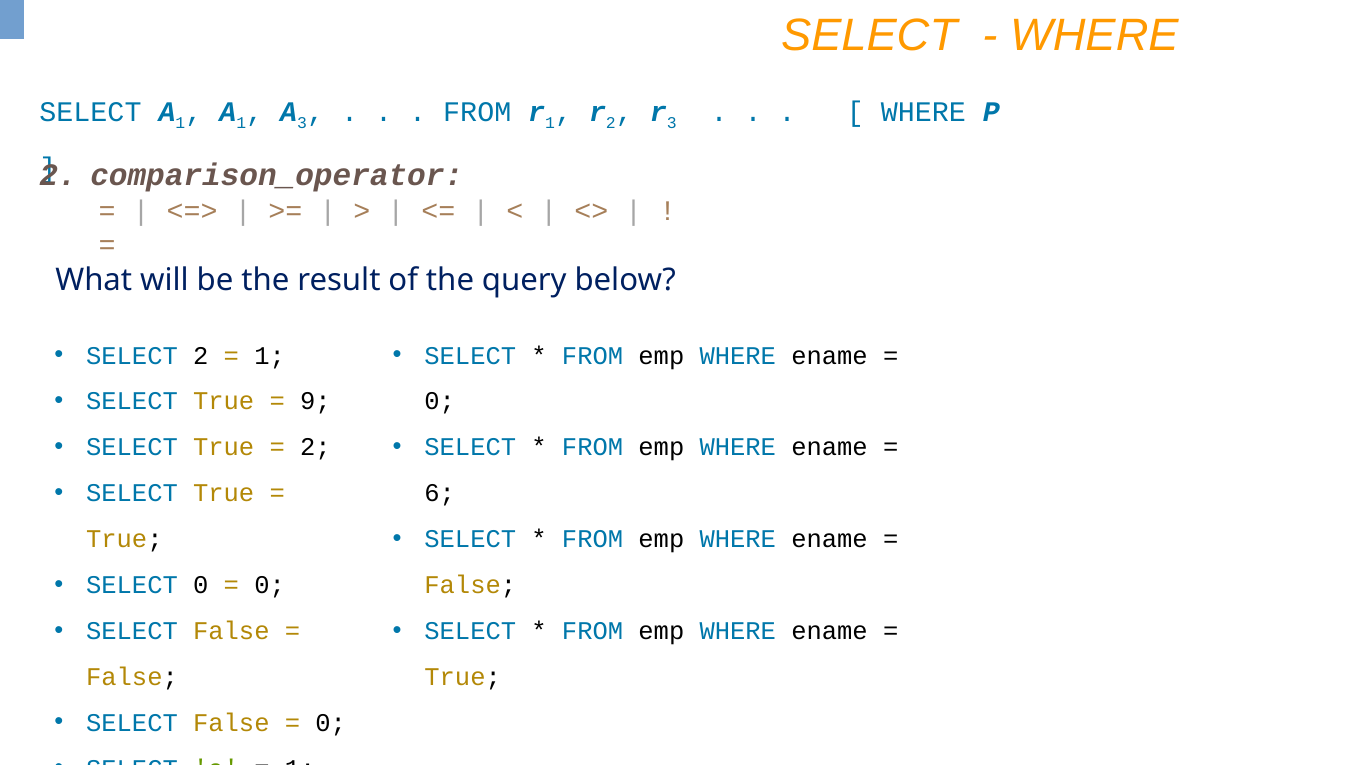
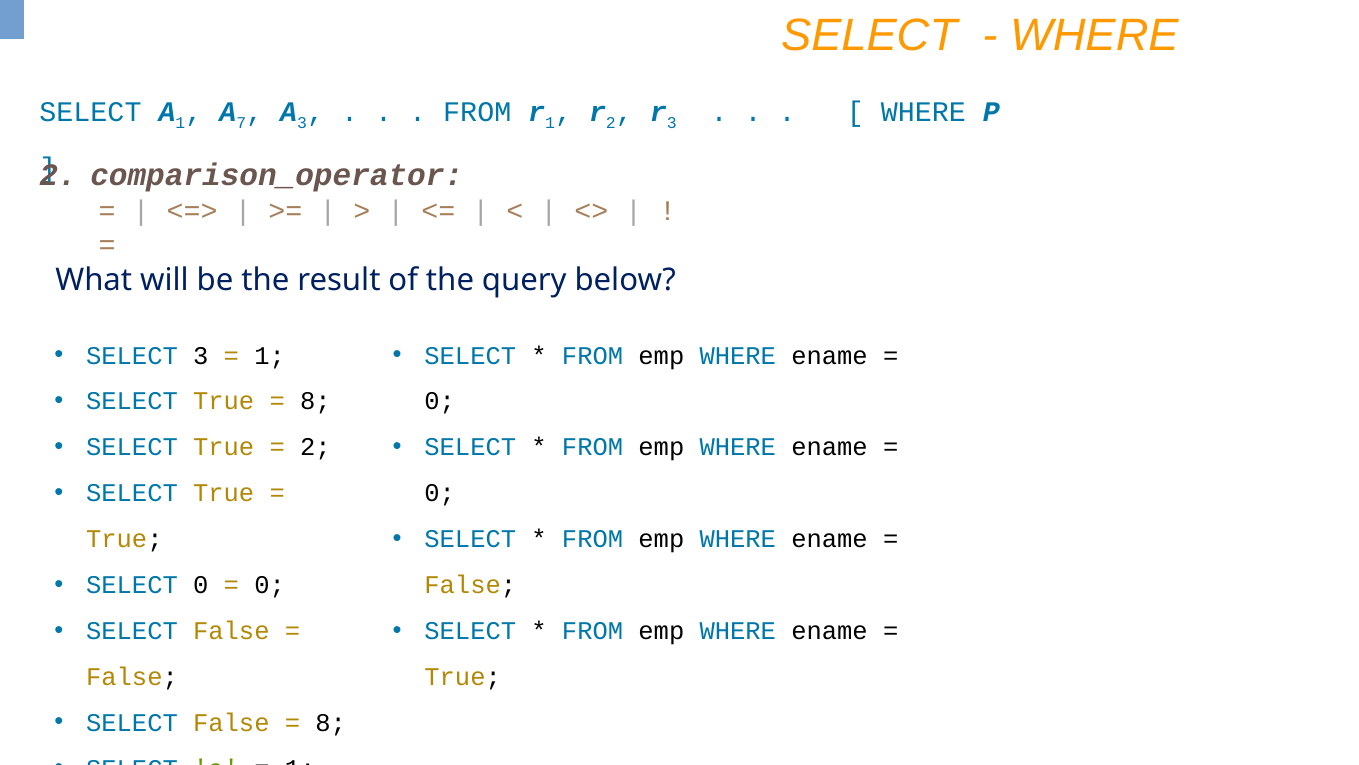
1 at (241, 123): 1 -> 7
SELECT 2: 2 -> 3
9 at (315, 401): 9 -> 8
6 at (440, 493): 6 -> 0
0 at (331, 722): 0 -> 8
